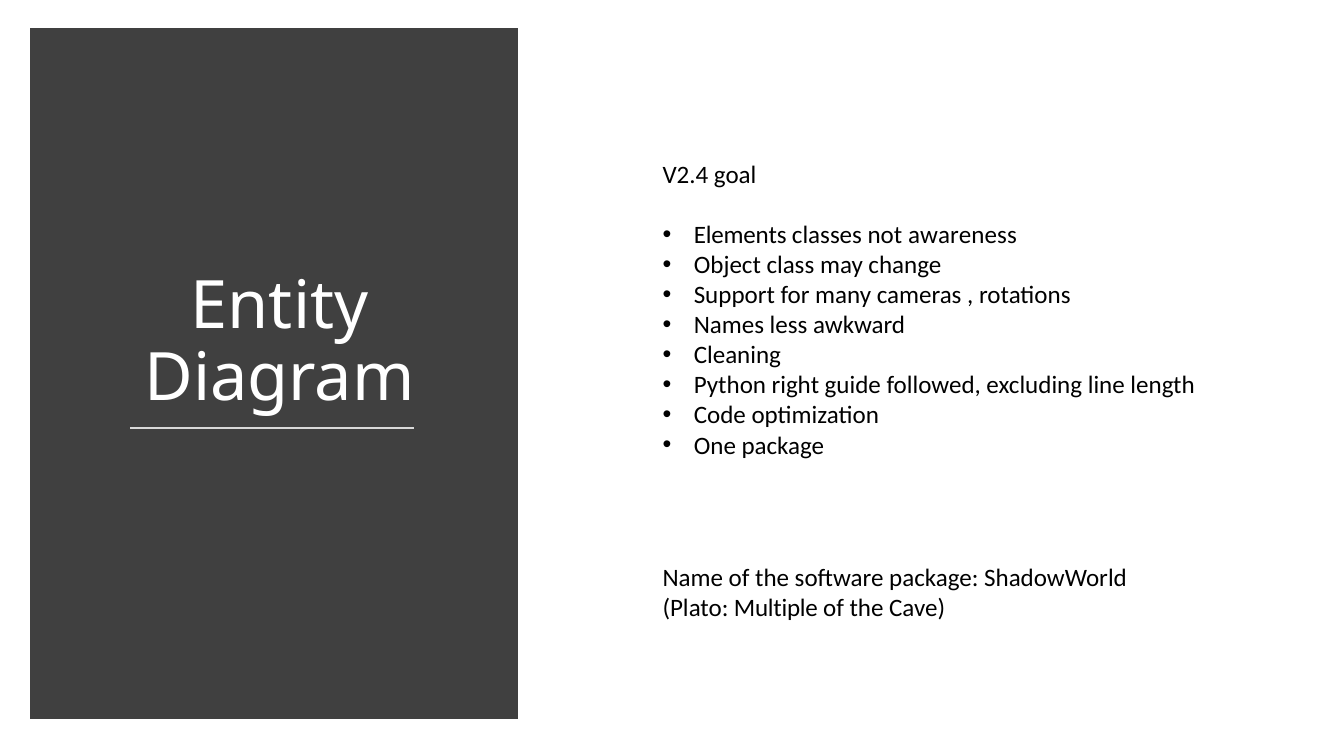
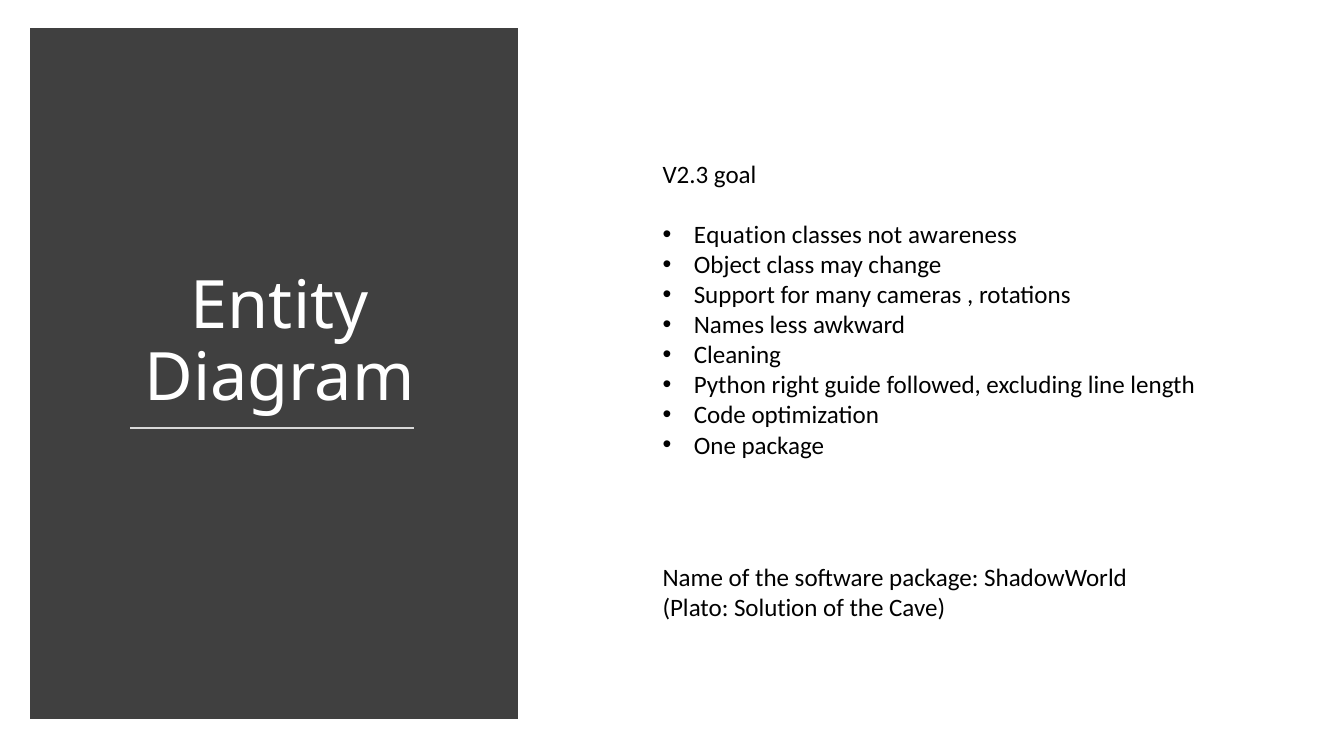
V2.4: V2.4 -> V2.3
Elements: Elements -> Equation
Multiple: Multiple -> Solution
